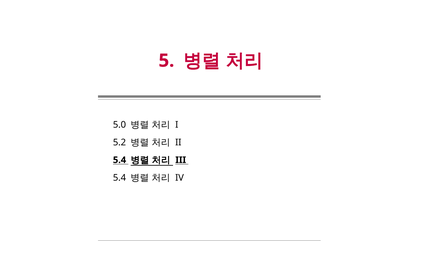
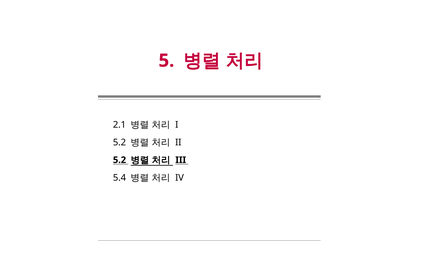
5.0: 5.0 -> 2.1
5.4 at (120, 160): 5.4 -> 5.2
